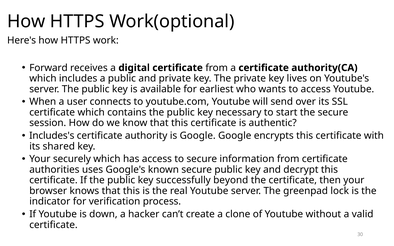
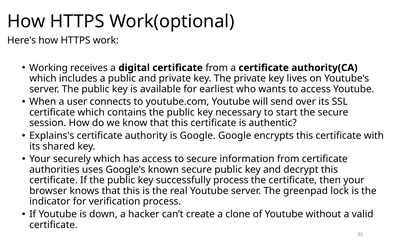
Forward: Forward -> Working
Includes's: Includes's -> Explains's
successfully beyond: beyond -> process
